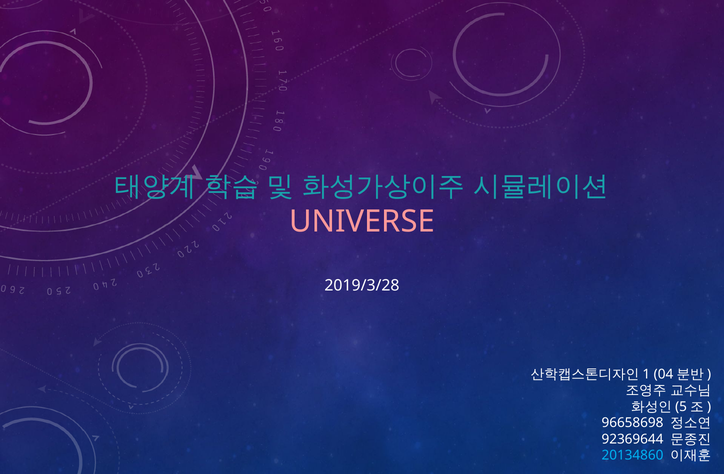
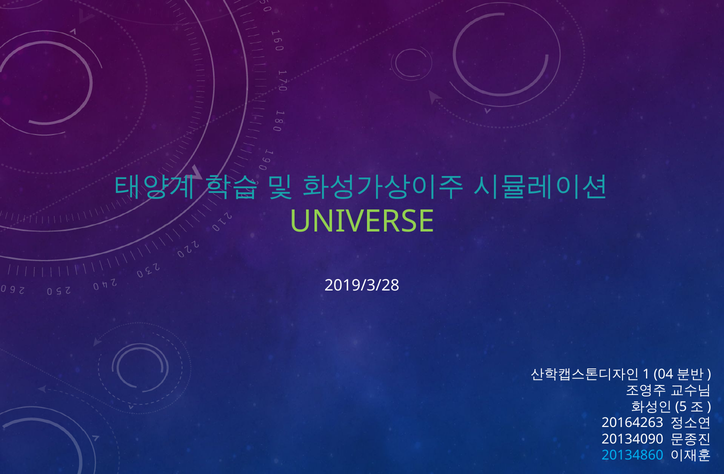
UNIVERSE colour: pink -> light green
96658698: 96658698 -> 20164263
92369644: 92369644 -> 20134090
